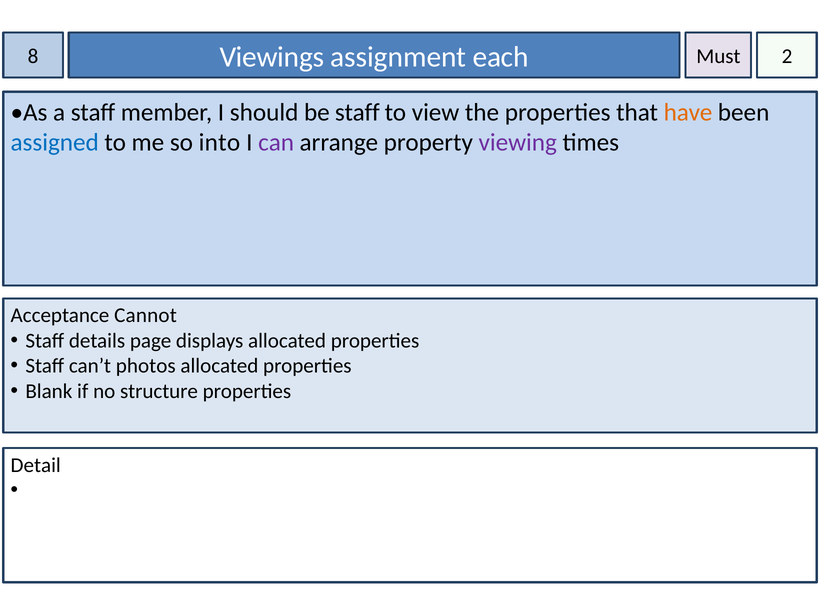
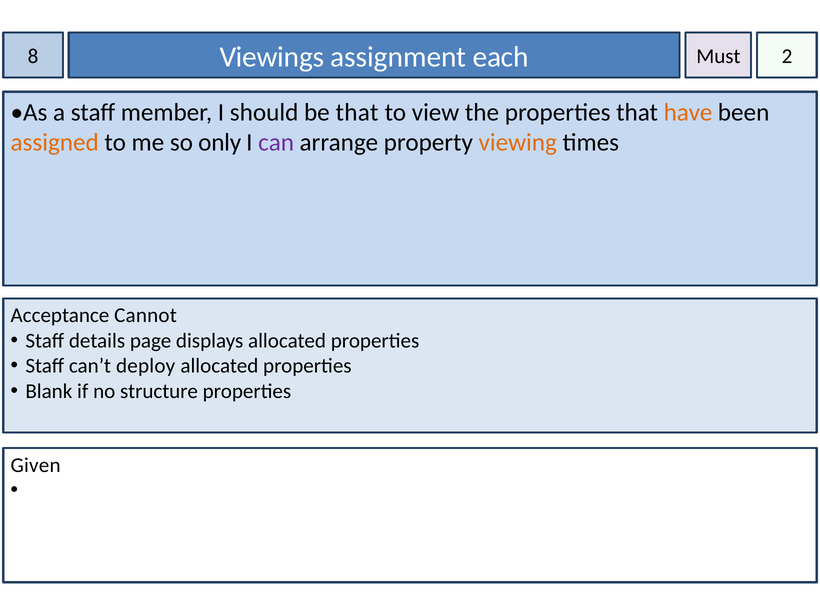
be staff: staff -> that
assigned colour: blue -> orange
into: into -> only
viewing colour: purple -> orange
photos: photos -> deploy
Detail: Detail -> Given
